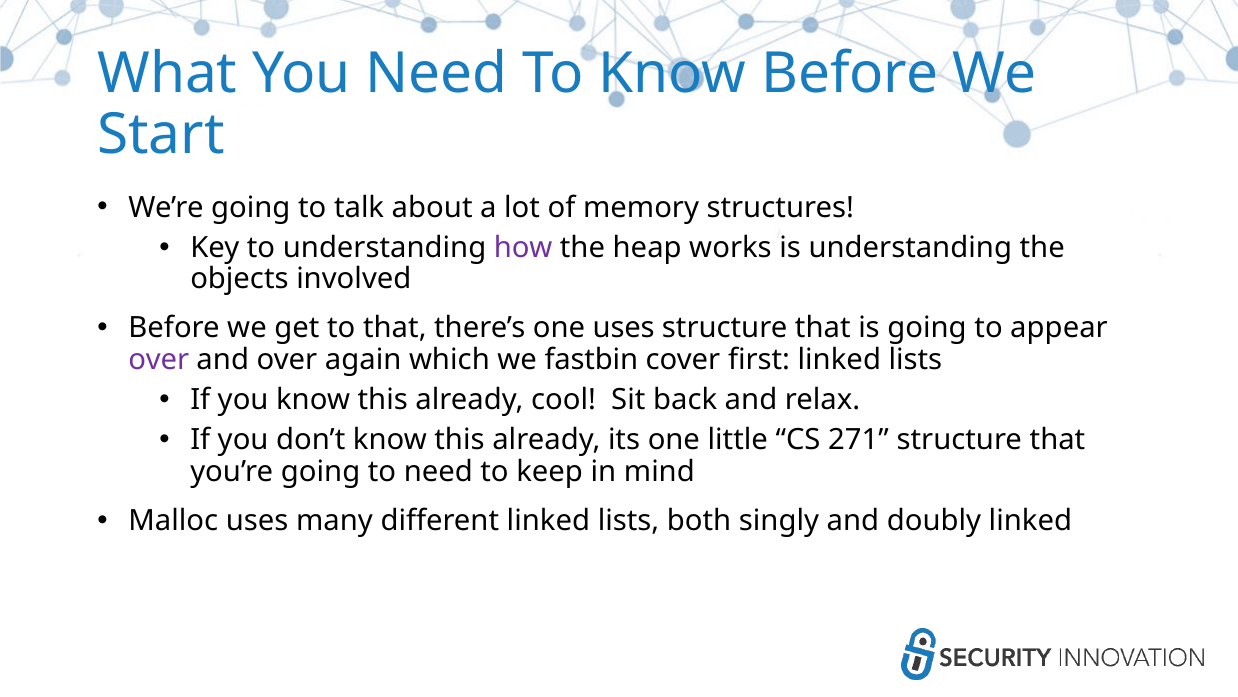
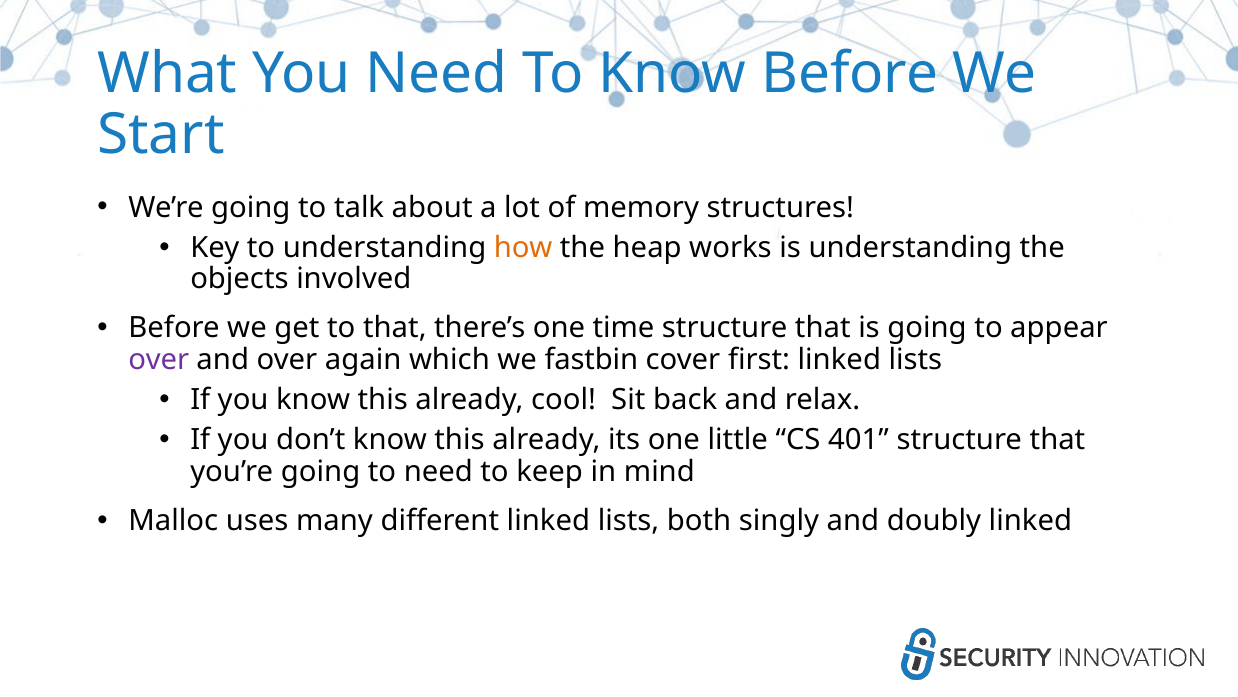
how colour: purple -> orange
one uses: uses -> time
271: 271 -> 401
